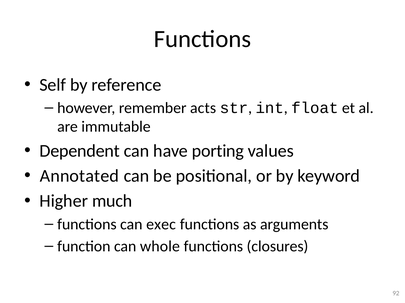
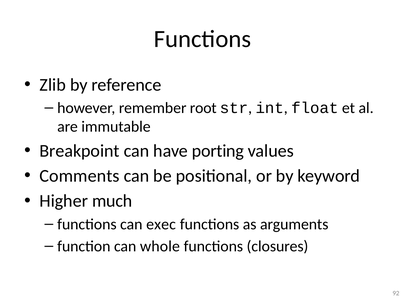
Self: Self -> Zlib
acts: acts -> root
Dependent: Dependent -> Breakpoint
Annotated: Annotated -> Comments
